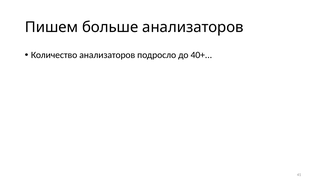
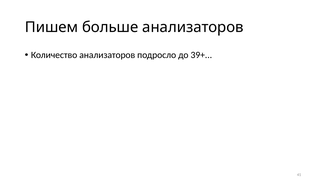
40+: 40+ -> 39+
